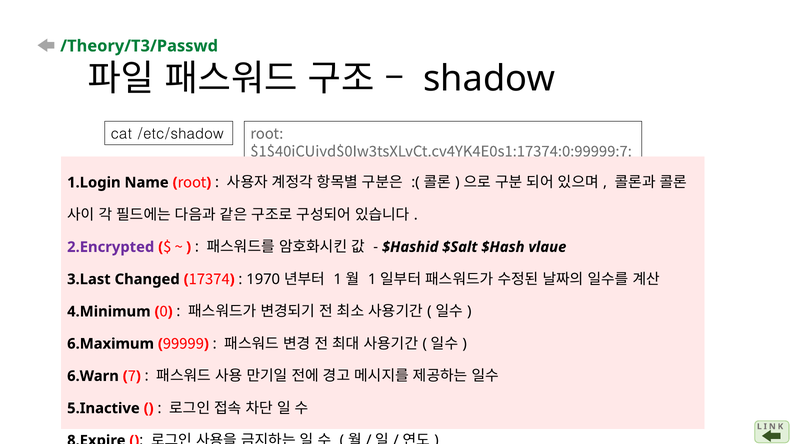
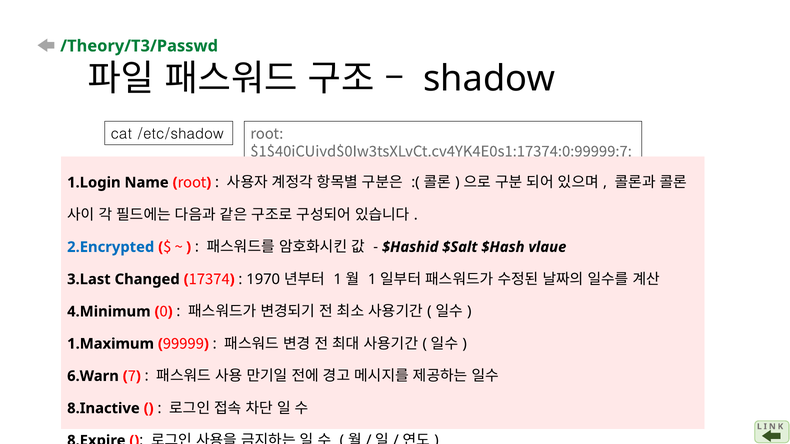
2.Encrypted colour: purple -> blue
6.Maximum: 6.Maximum -> 1.Maximum
5.Inactive: 5.Inactive -> 8.Inactive
